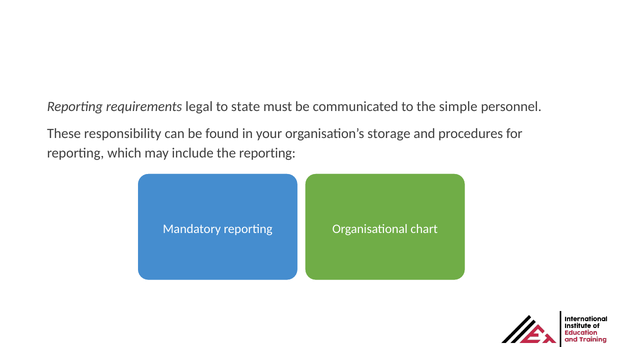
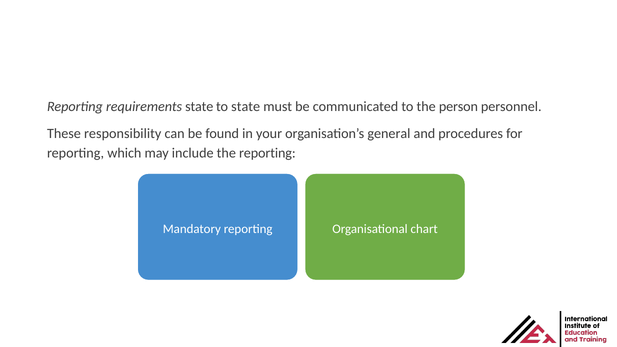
requirements legal: legal -> state
simple: simple -> person
storage: storage -> general
